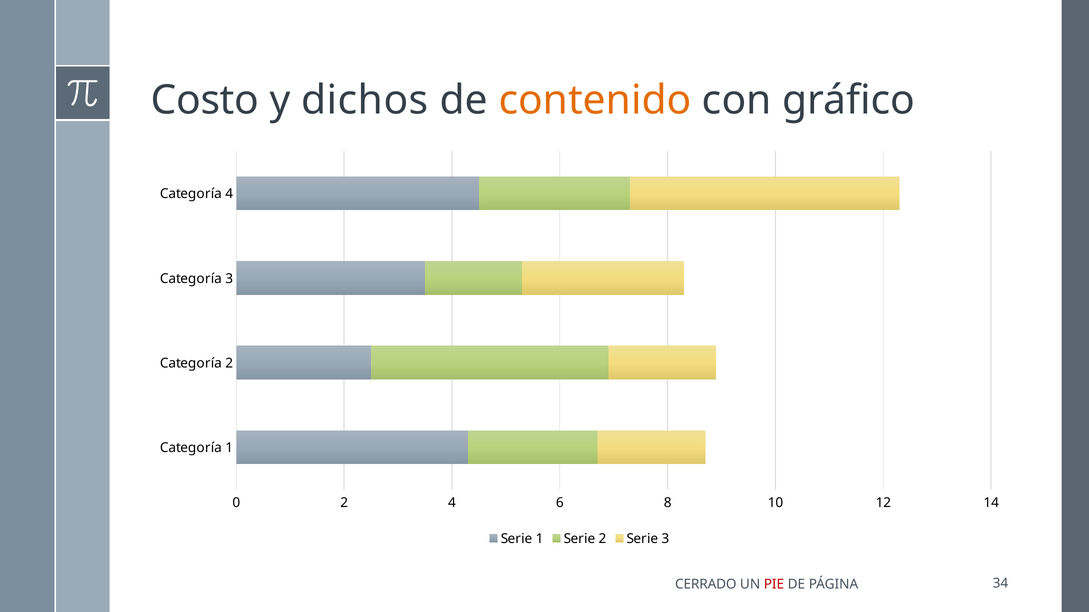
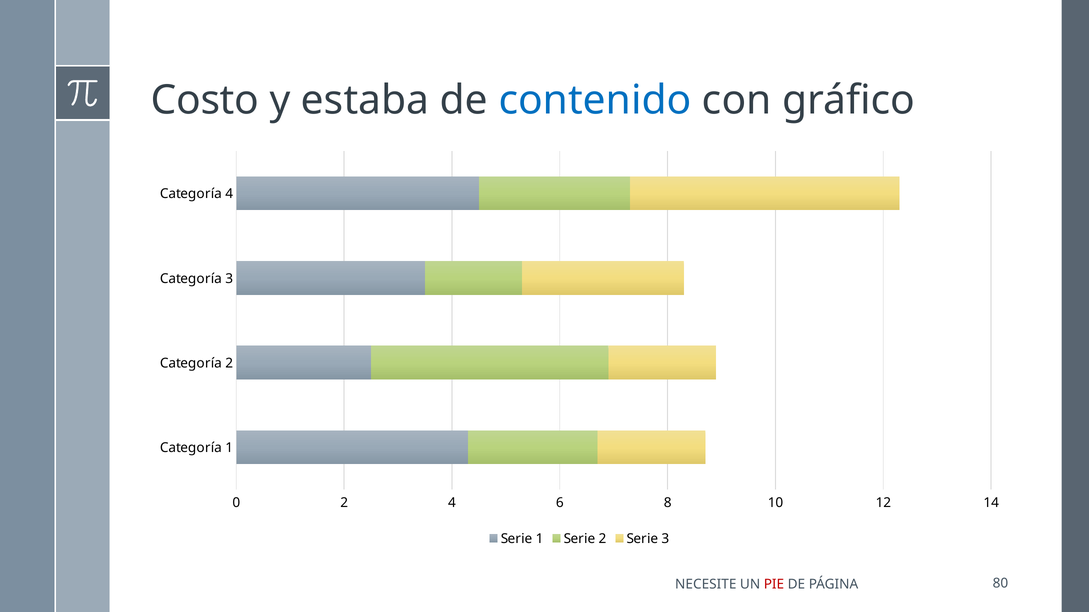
dichos: dichos -> estaba
contenido colour: orange -> blue
CERRADO: CERRADO -> NECESITE
34: 34 -> 80
